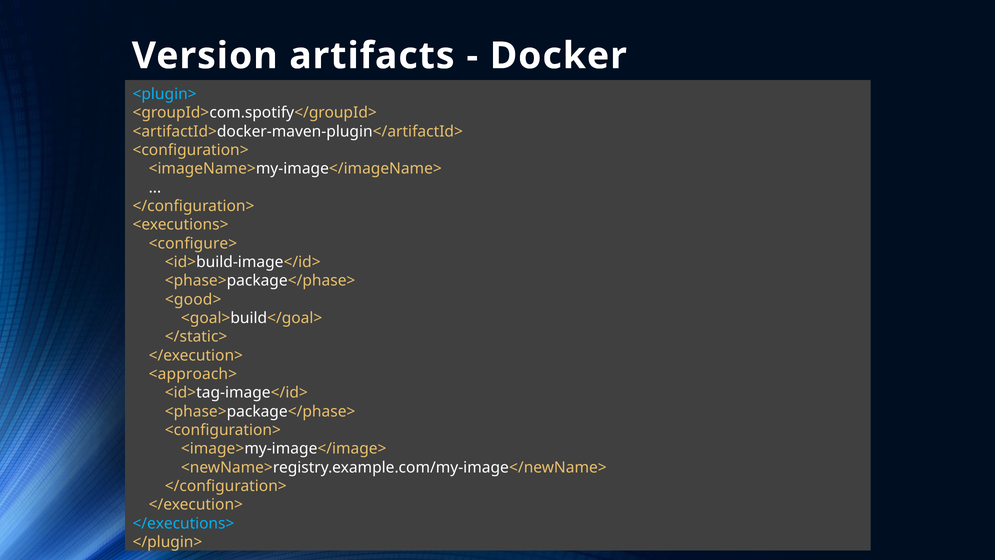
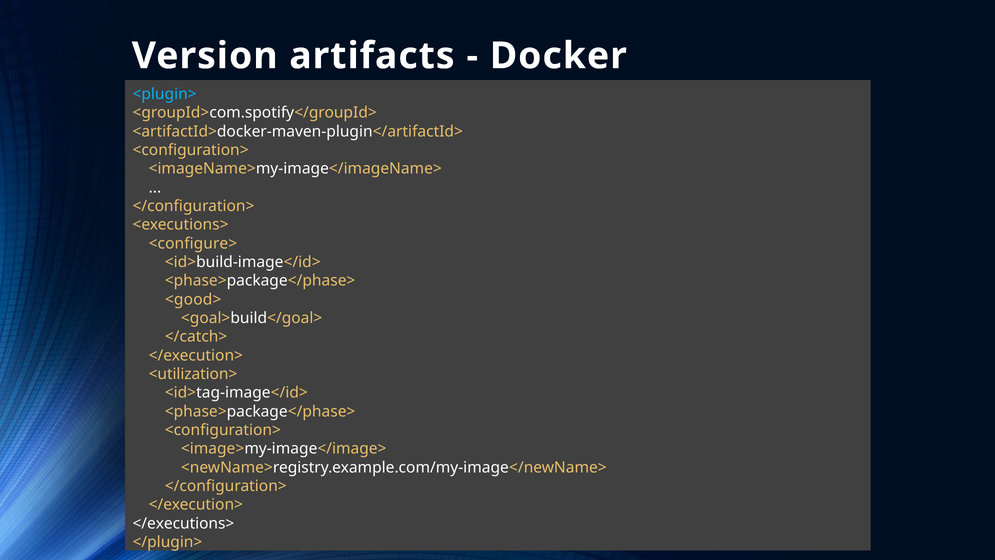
</static>: </static> -> </catch>
<approach>: <approach> -> <utilization>
</executions> colour: light blue -> white
